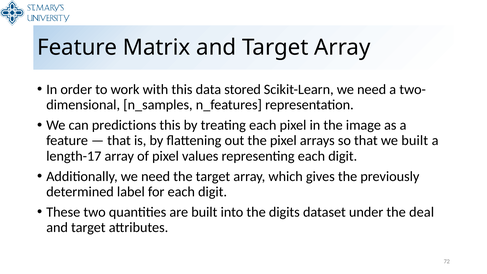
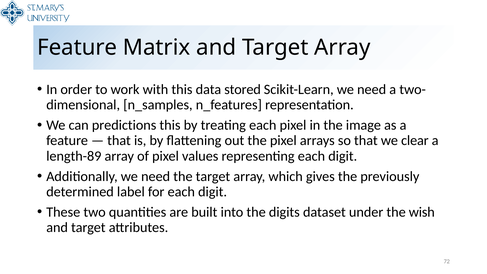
we built: built -> clear
length-17: length-17 -> length-89
deal: deal -> wish
